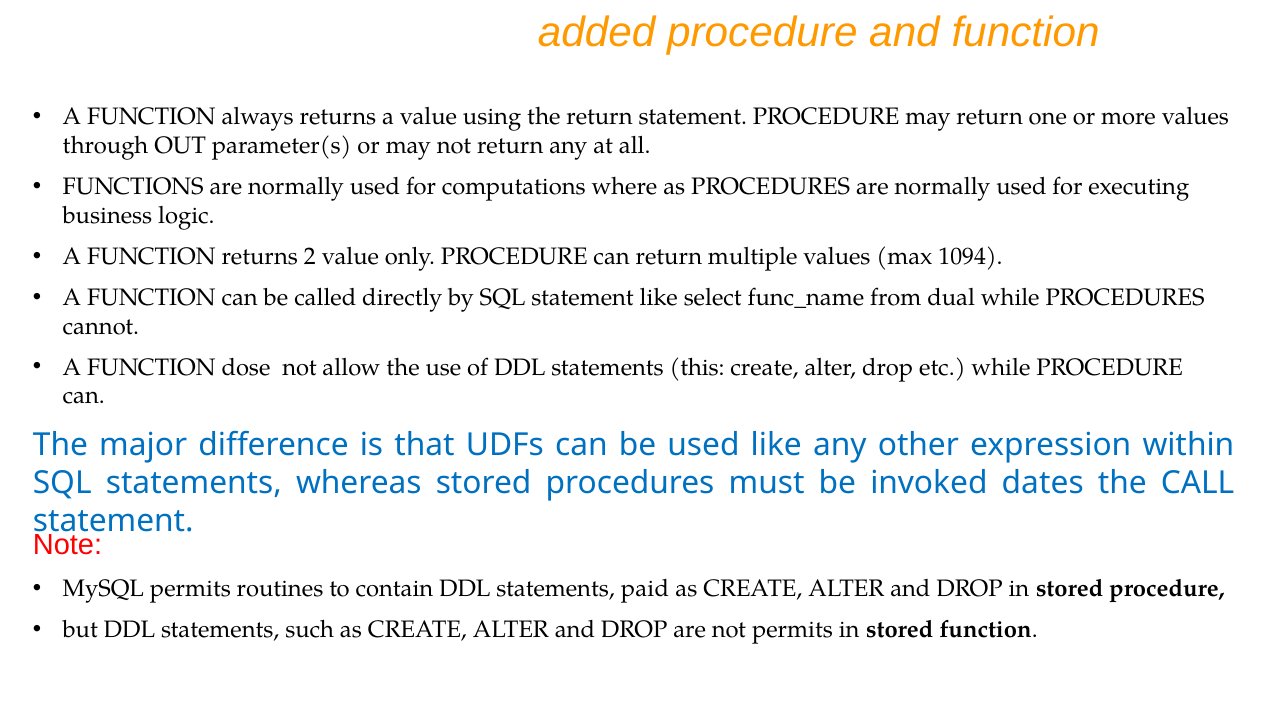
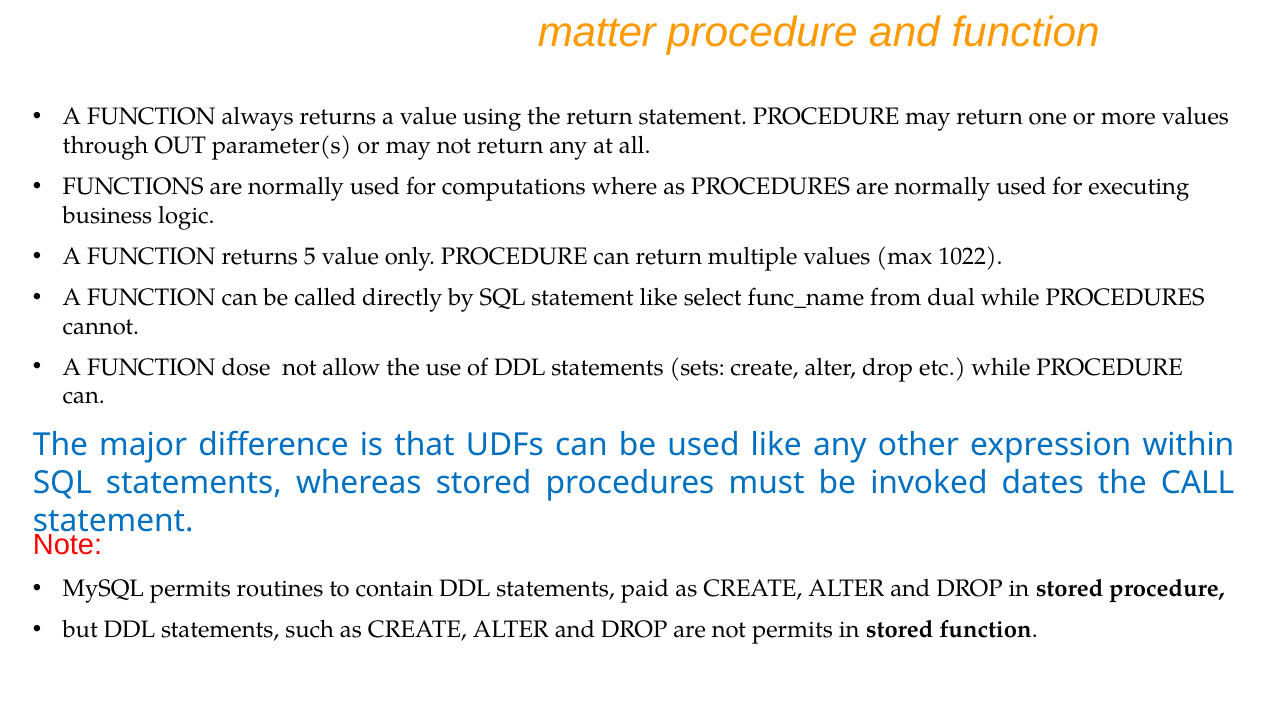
added: added -> matter
2: 2 -> 5
1094: 1094 -> 1022
this: this -> sets
